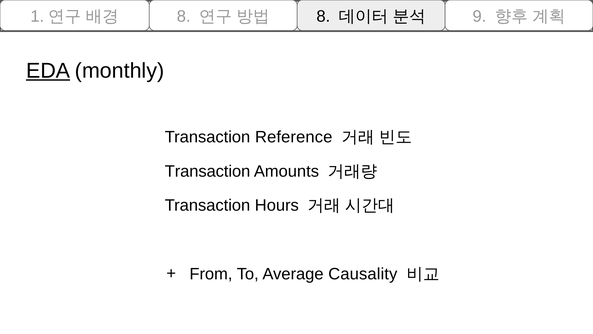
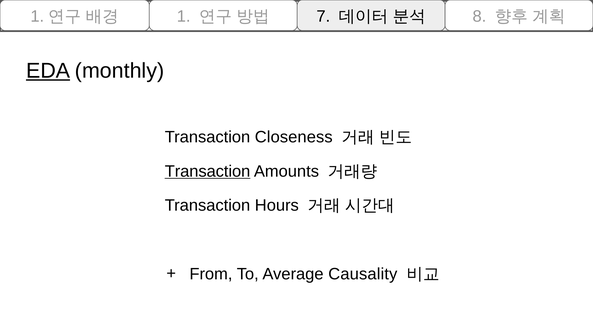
8 at (184, 16): 8 -> 1
8 at (323, 16): 8 -> 7
9: 9 -> 8
Reference: Reference -> Closeness
Transaction at (208, 171) underline: none -> present
